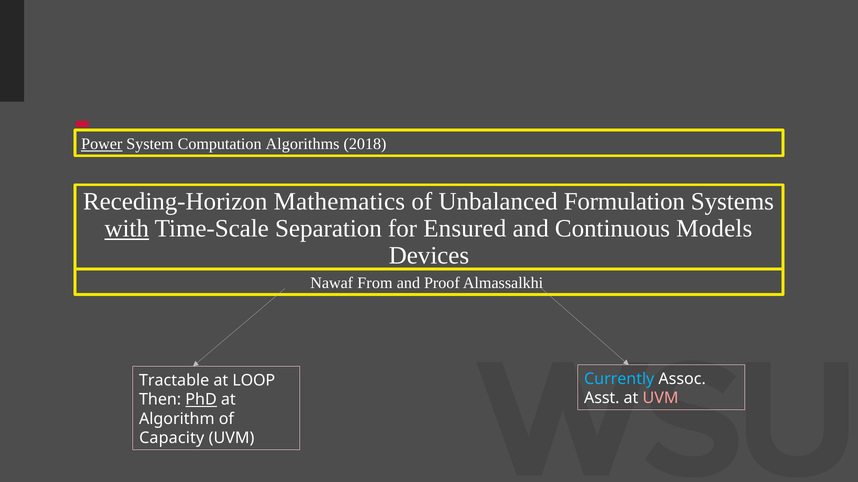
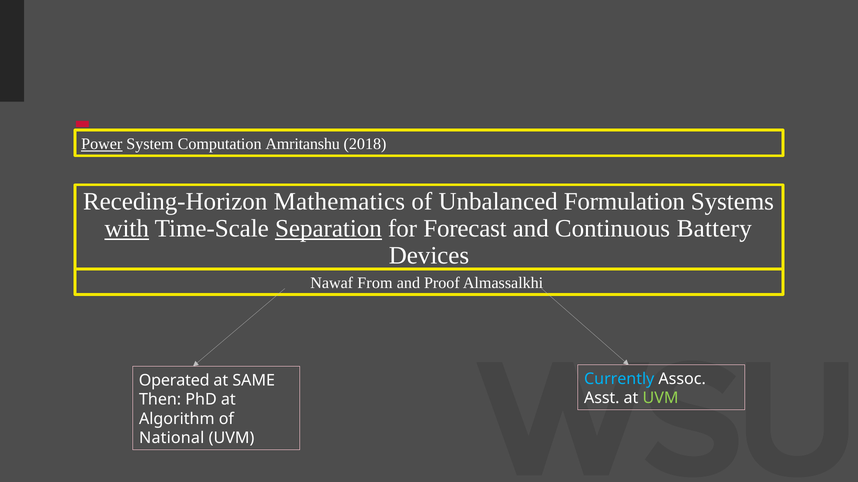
Algorithms: Algorithms -> Amritanshu
Separation underline: none -> present
Ensured: Ensured -> Forecast
Models: Models -> Battery
Tractable: Tractable -> Operated
LOOP: LOOP -> SAME
UVM at (661, 399) colour: pink -> light green
PhD underline: present -> none
Capacity: Capacity -> National
